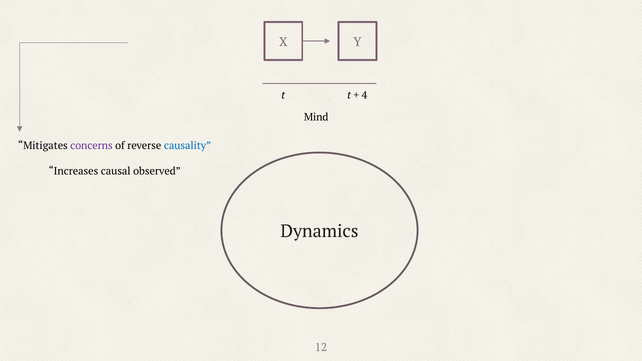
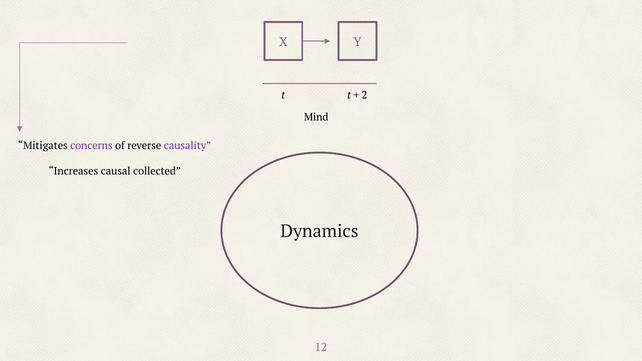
4: 4 -> 2
causality colour: blue -> purple
observed: observed -> collected
